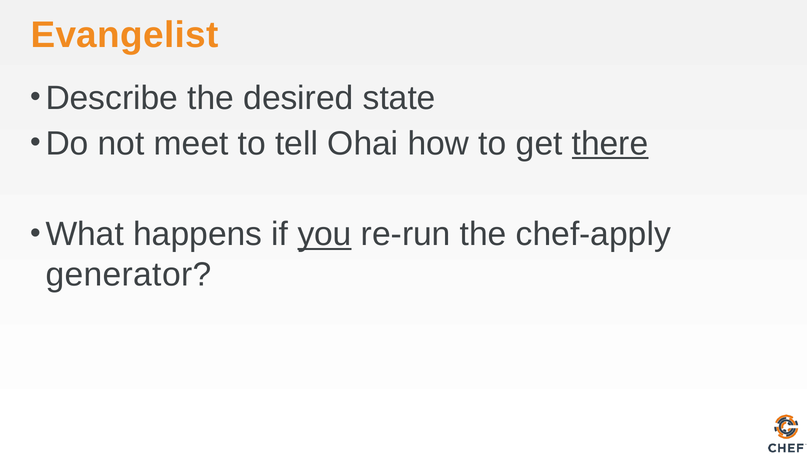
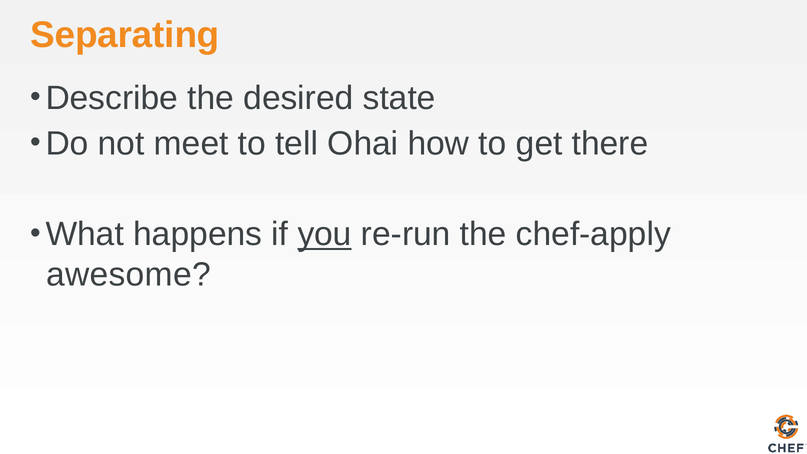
Evangelist: Evangelist -> Separating
there underline: present -> none
generator: generator -> awesome
